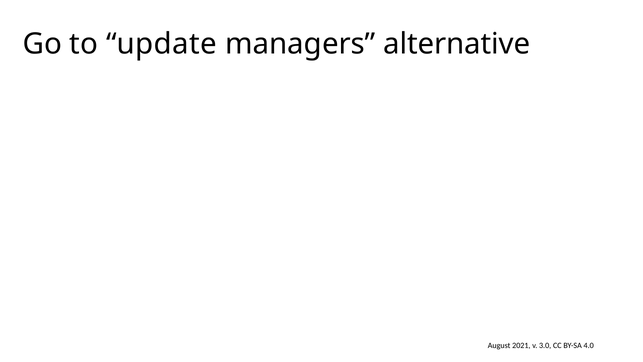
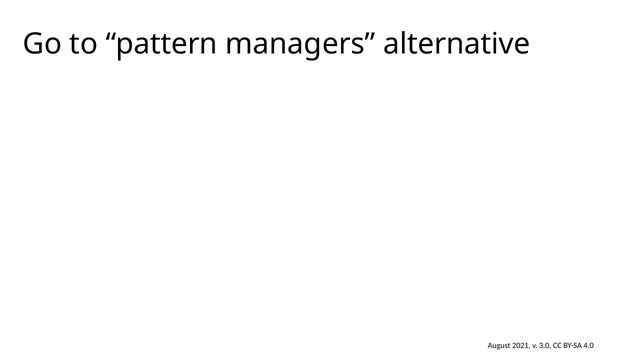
update: update -> pattern
